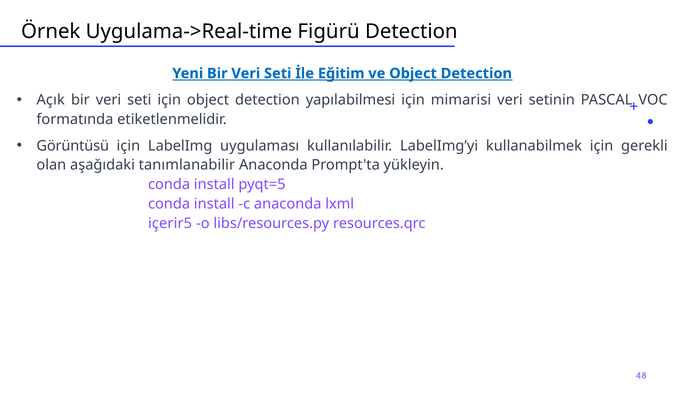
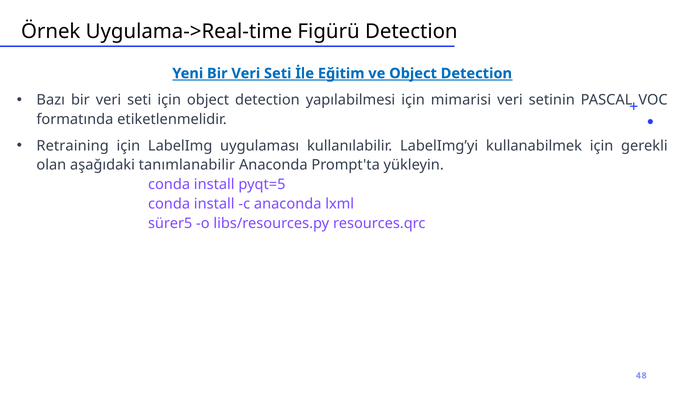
Açık: Açık -> Bazı
Görüntüsü: Görüntüsü -> Retraining
içerir5: içerir5 -> sürer5
